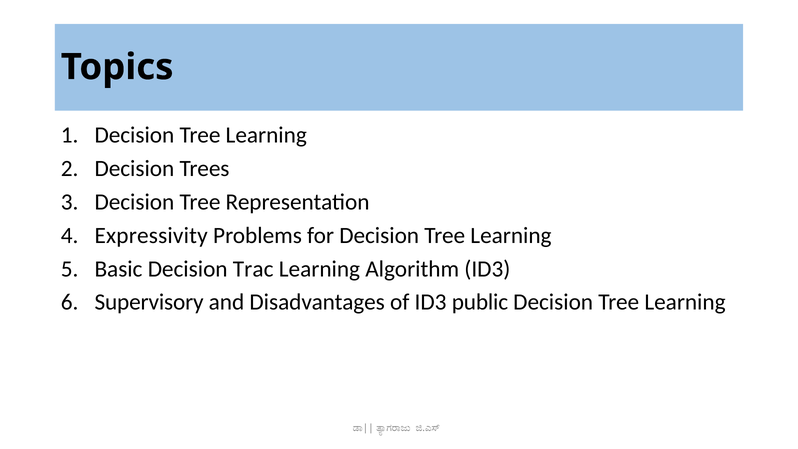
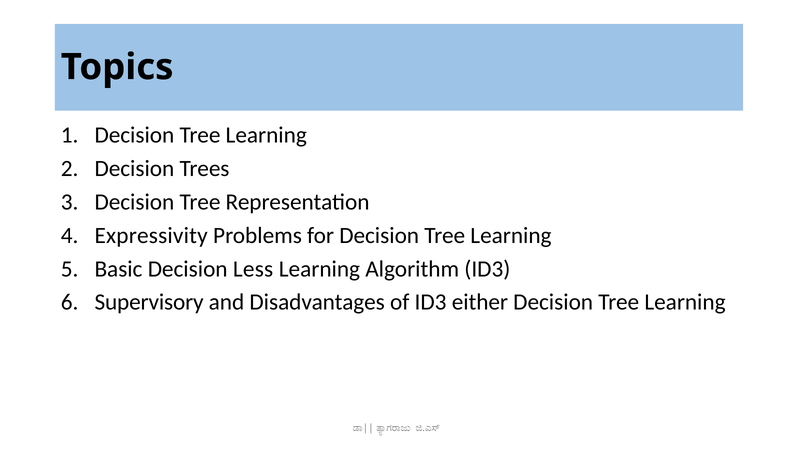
Trac: Trac -> Less
public: public -> either
